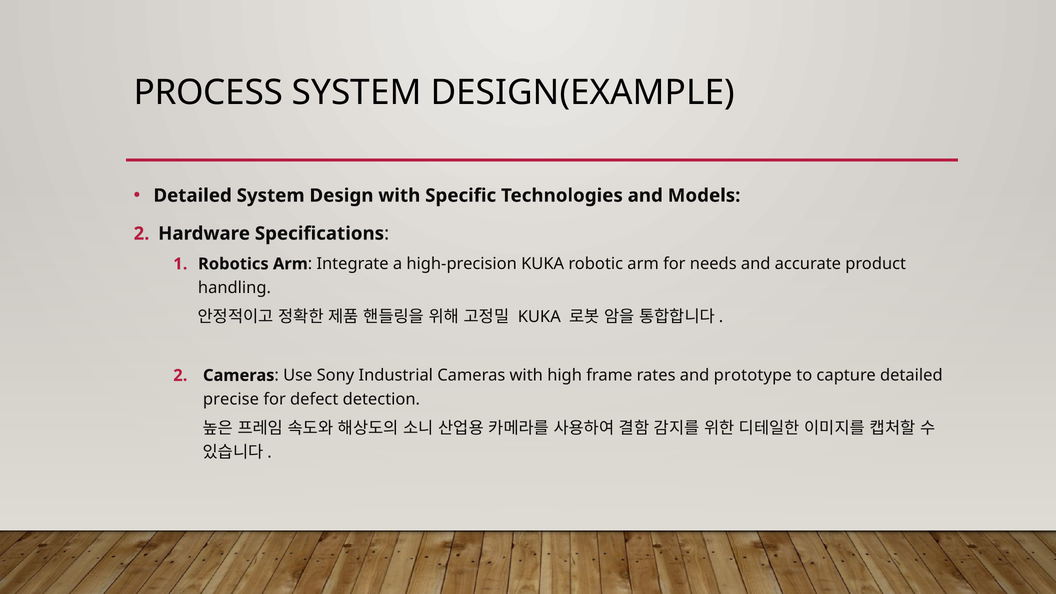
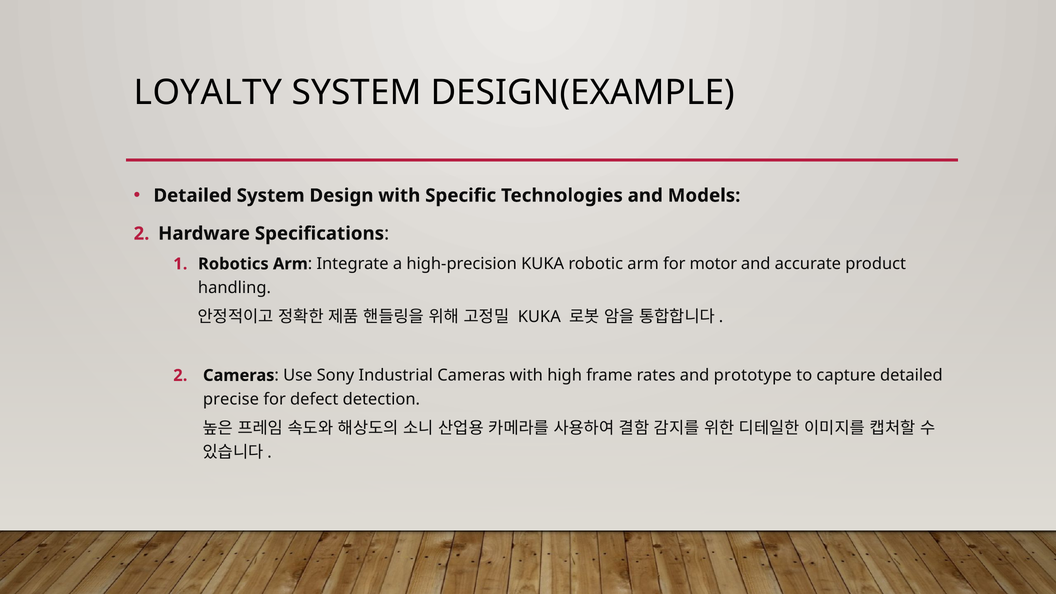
PROCESS: PROCESS -> LOYALTY
needs: needs -> motor
